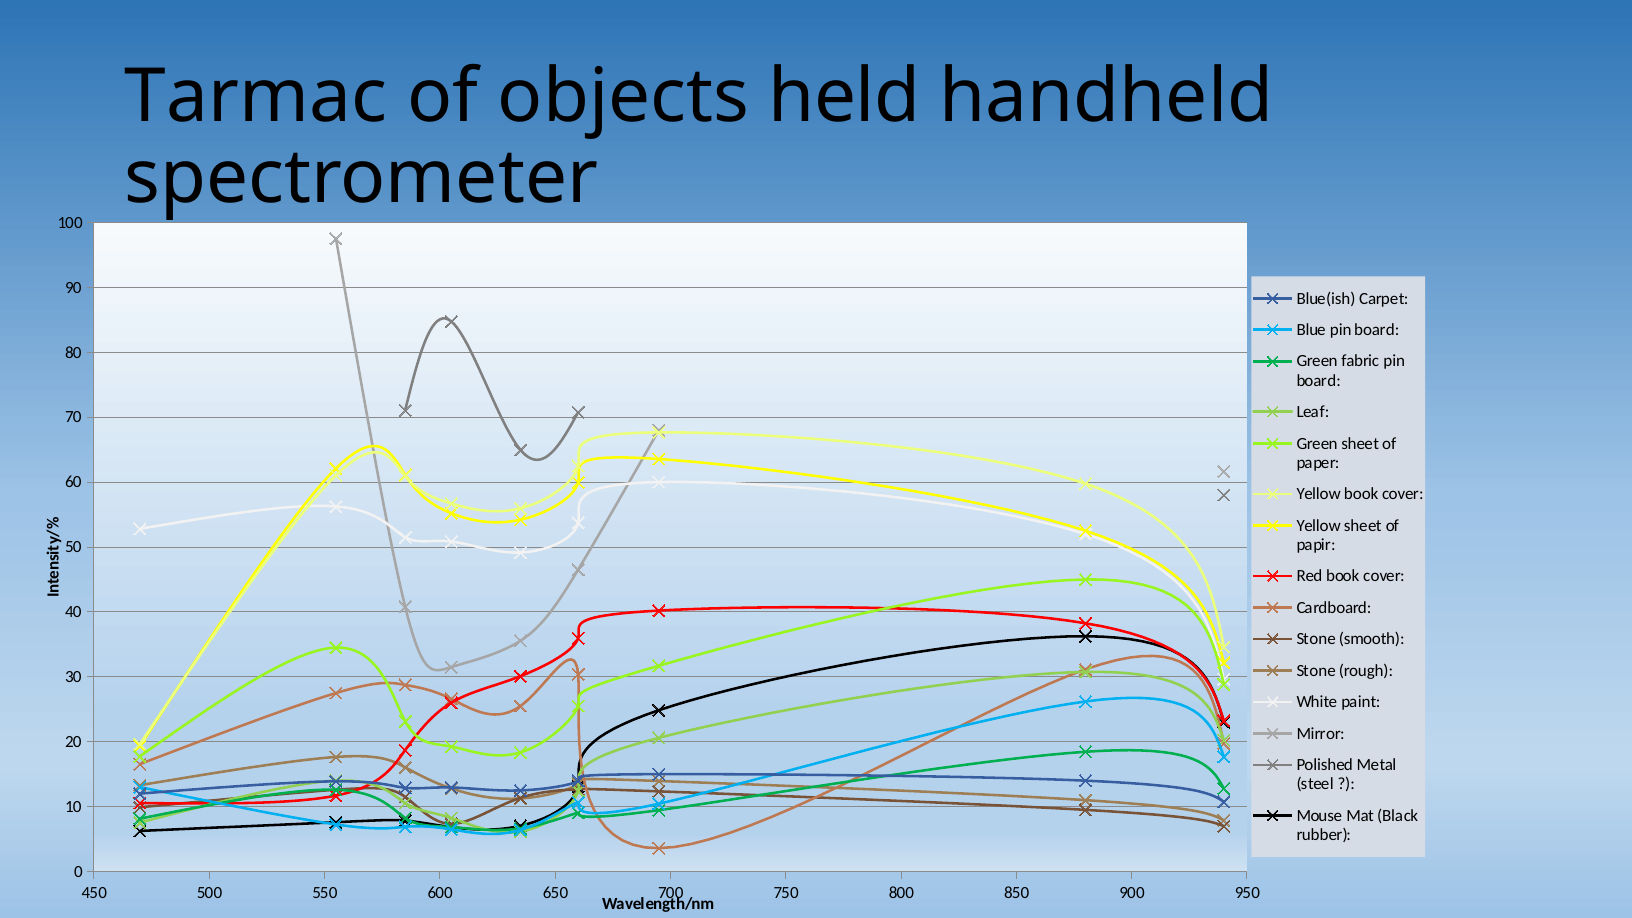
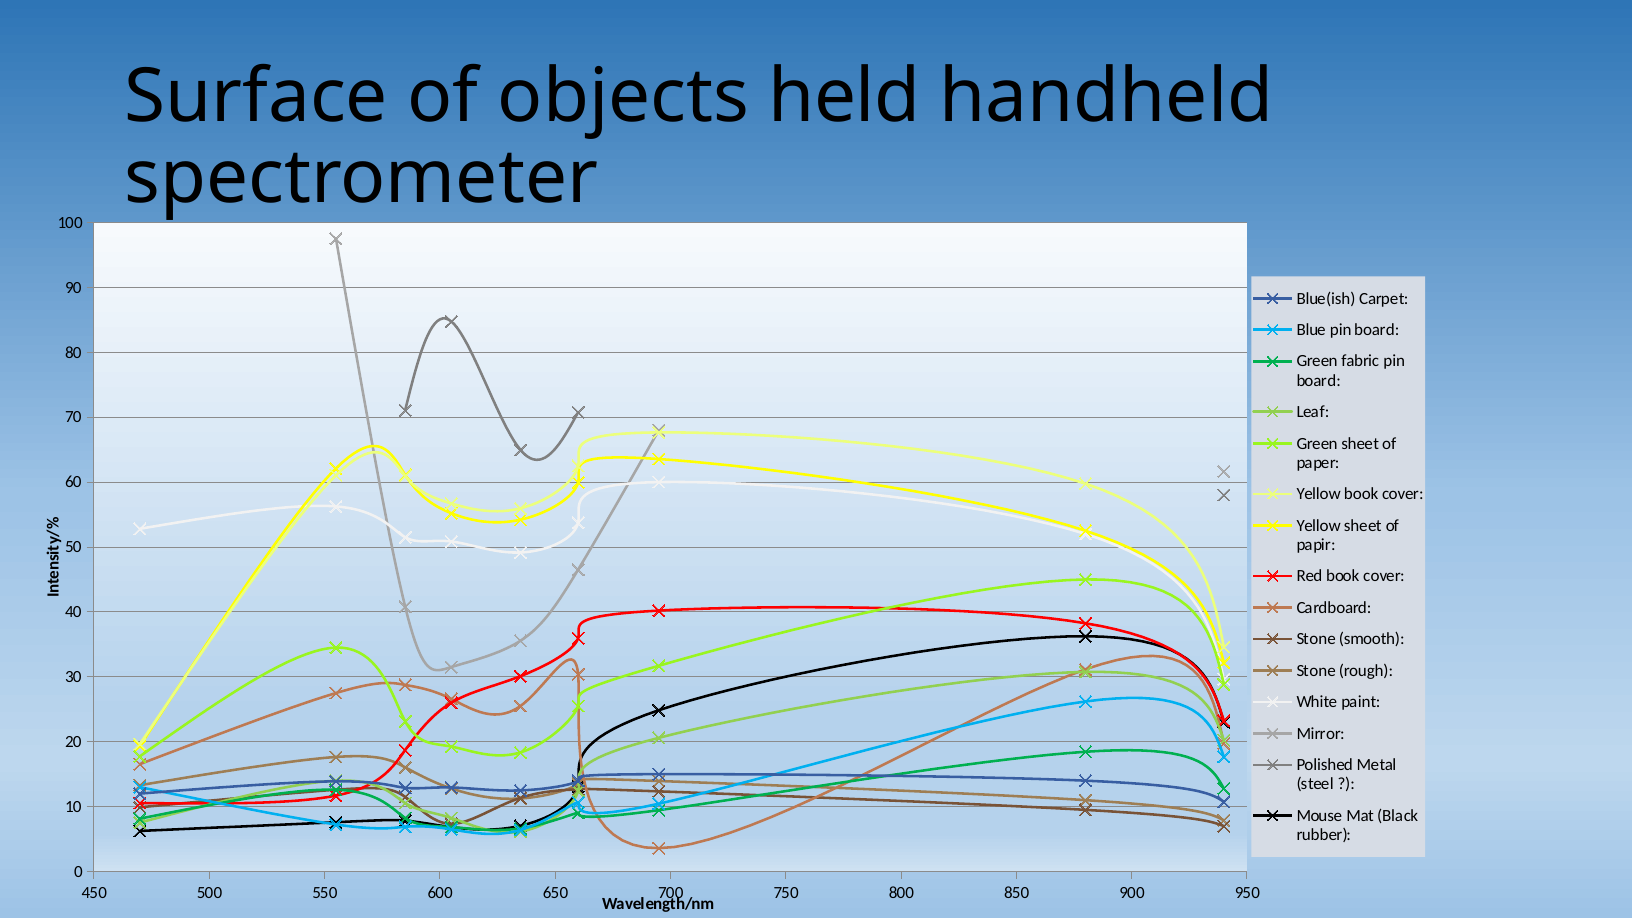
Tarmac: Tarmac -> Surface
